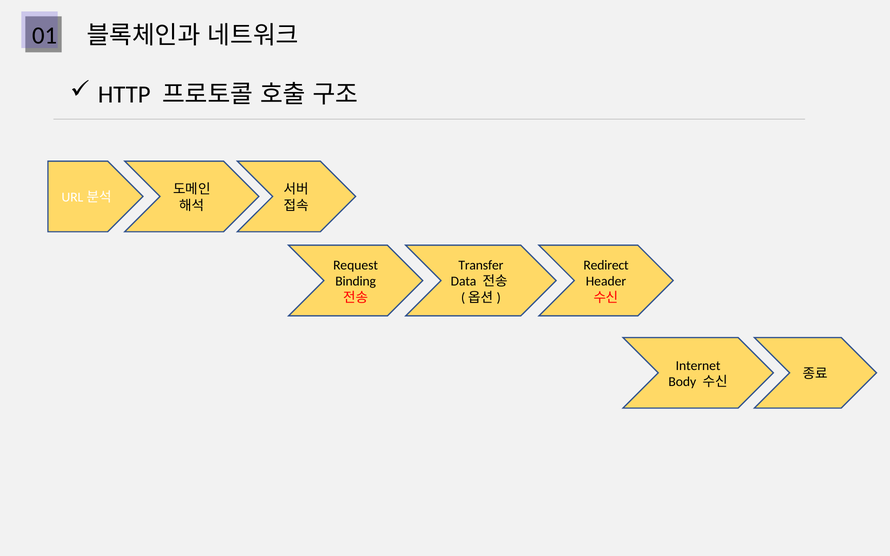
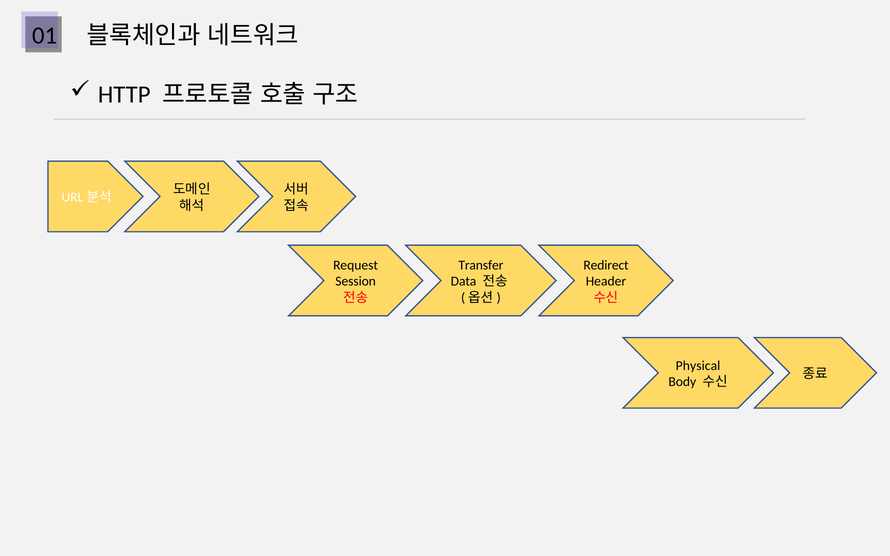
Binding: Binding -> Session
Internet: Internet -> Physical
